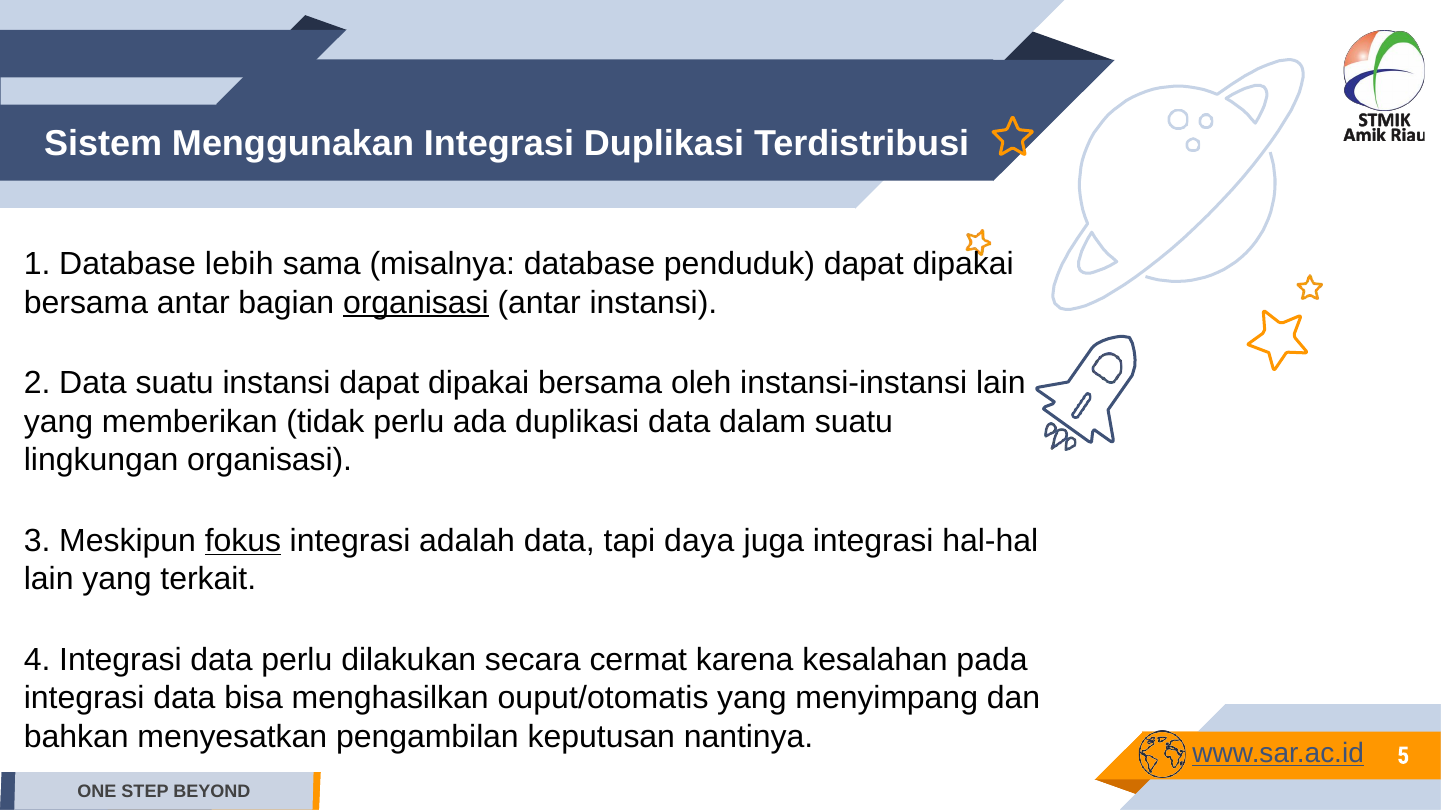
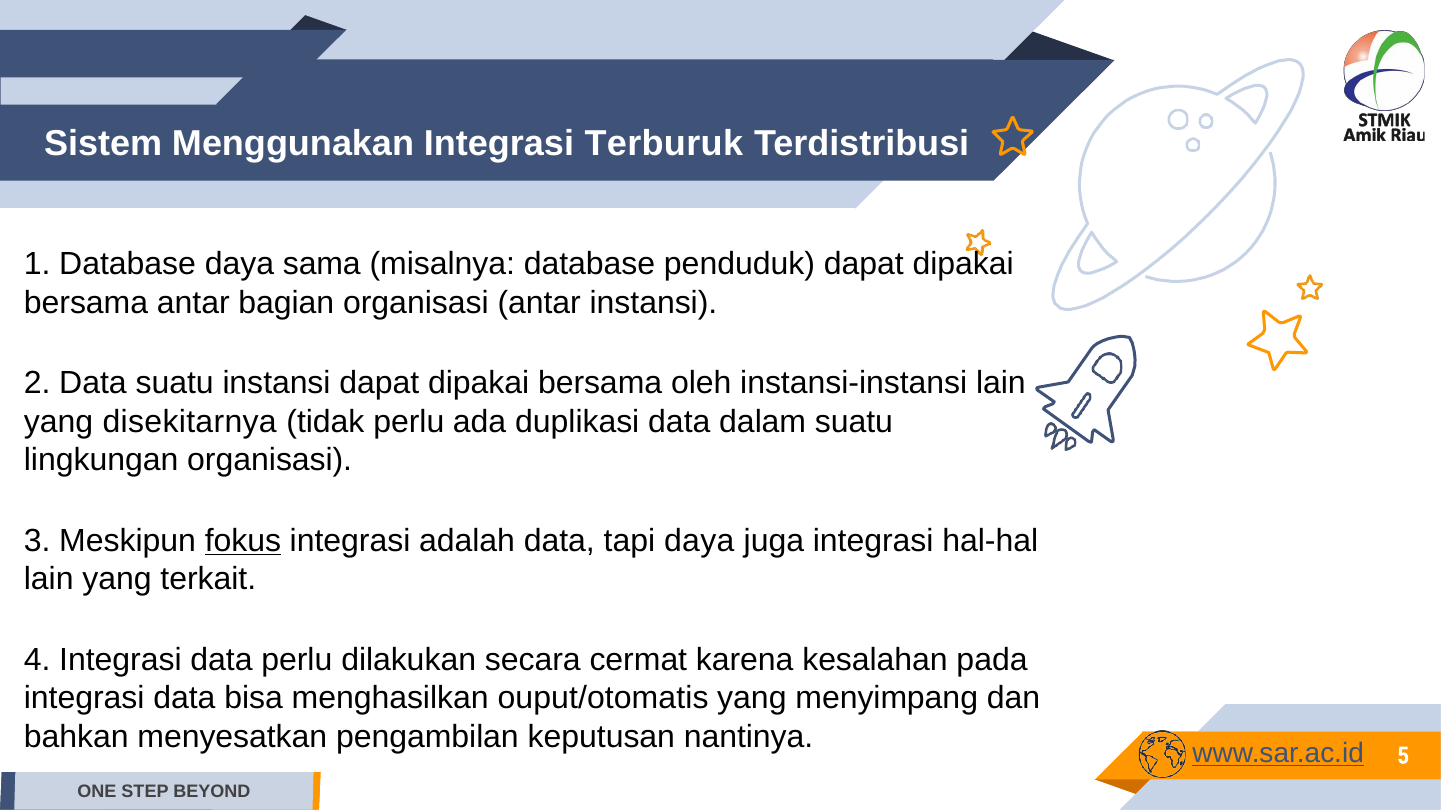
Integrasi Duplikasi: Duplikasi -> Terburuk
Database lebih: lebih -> daya
organisasi at (416, 303) underline: present -> none
memberikan: memberikan -> disekitarnya
